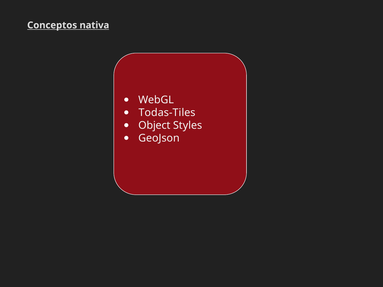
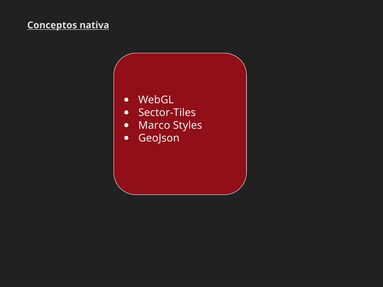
Todas-Tiles: Todas-Tiles -> Sector-Tiles
Object: Object -> Marco
